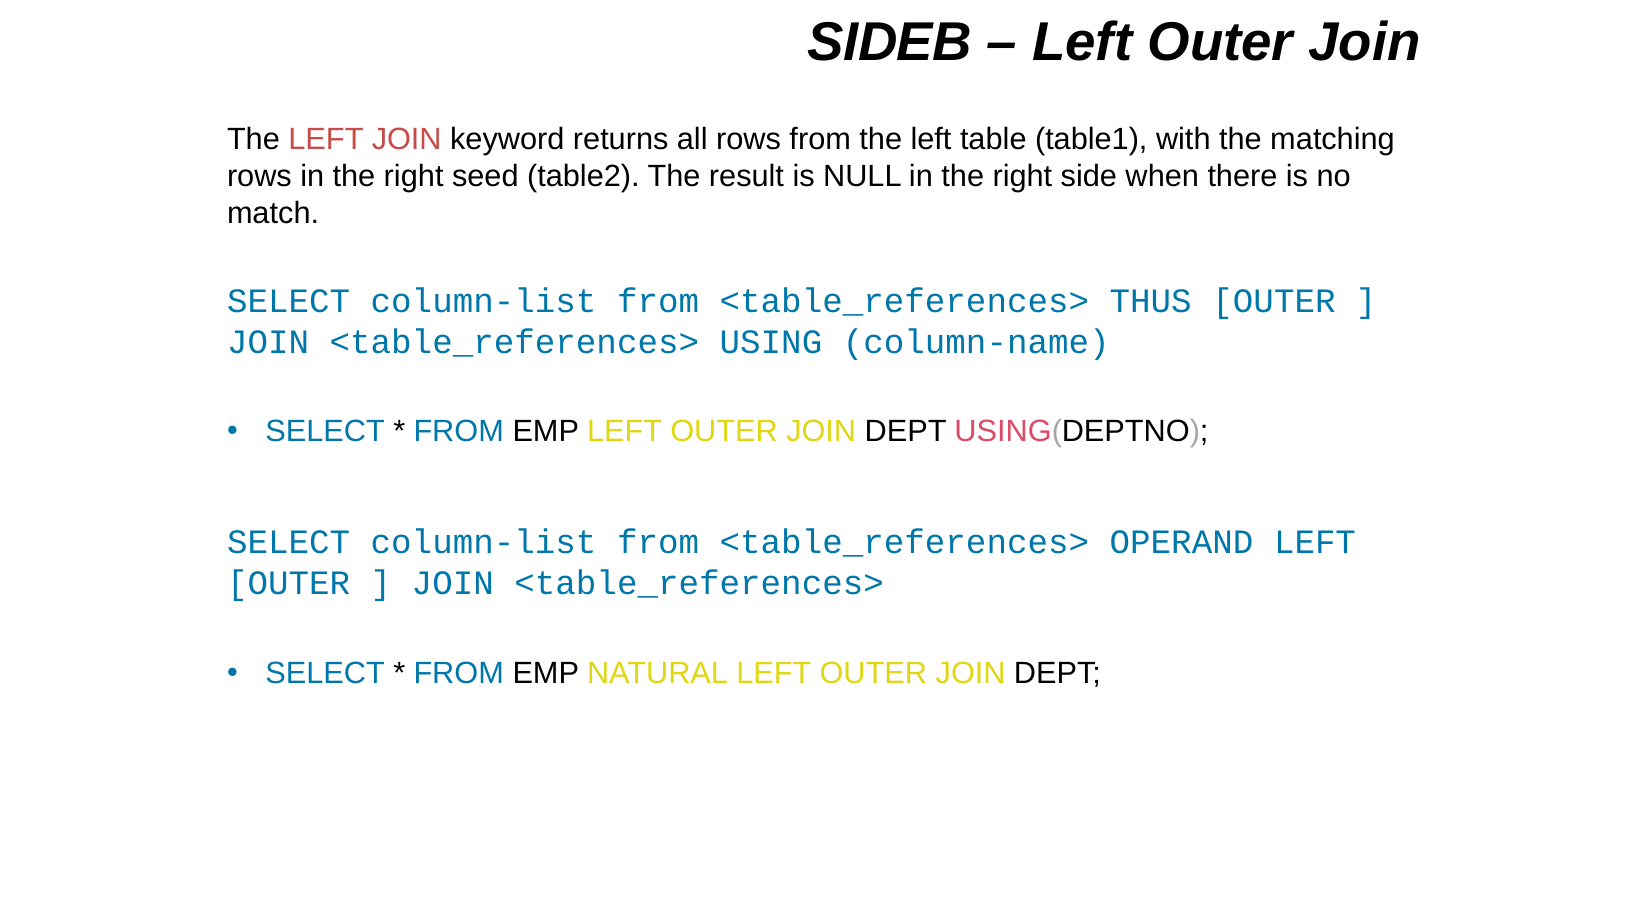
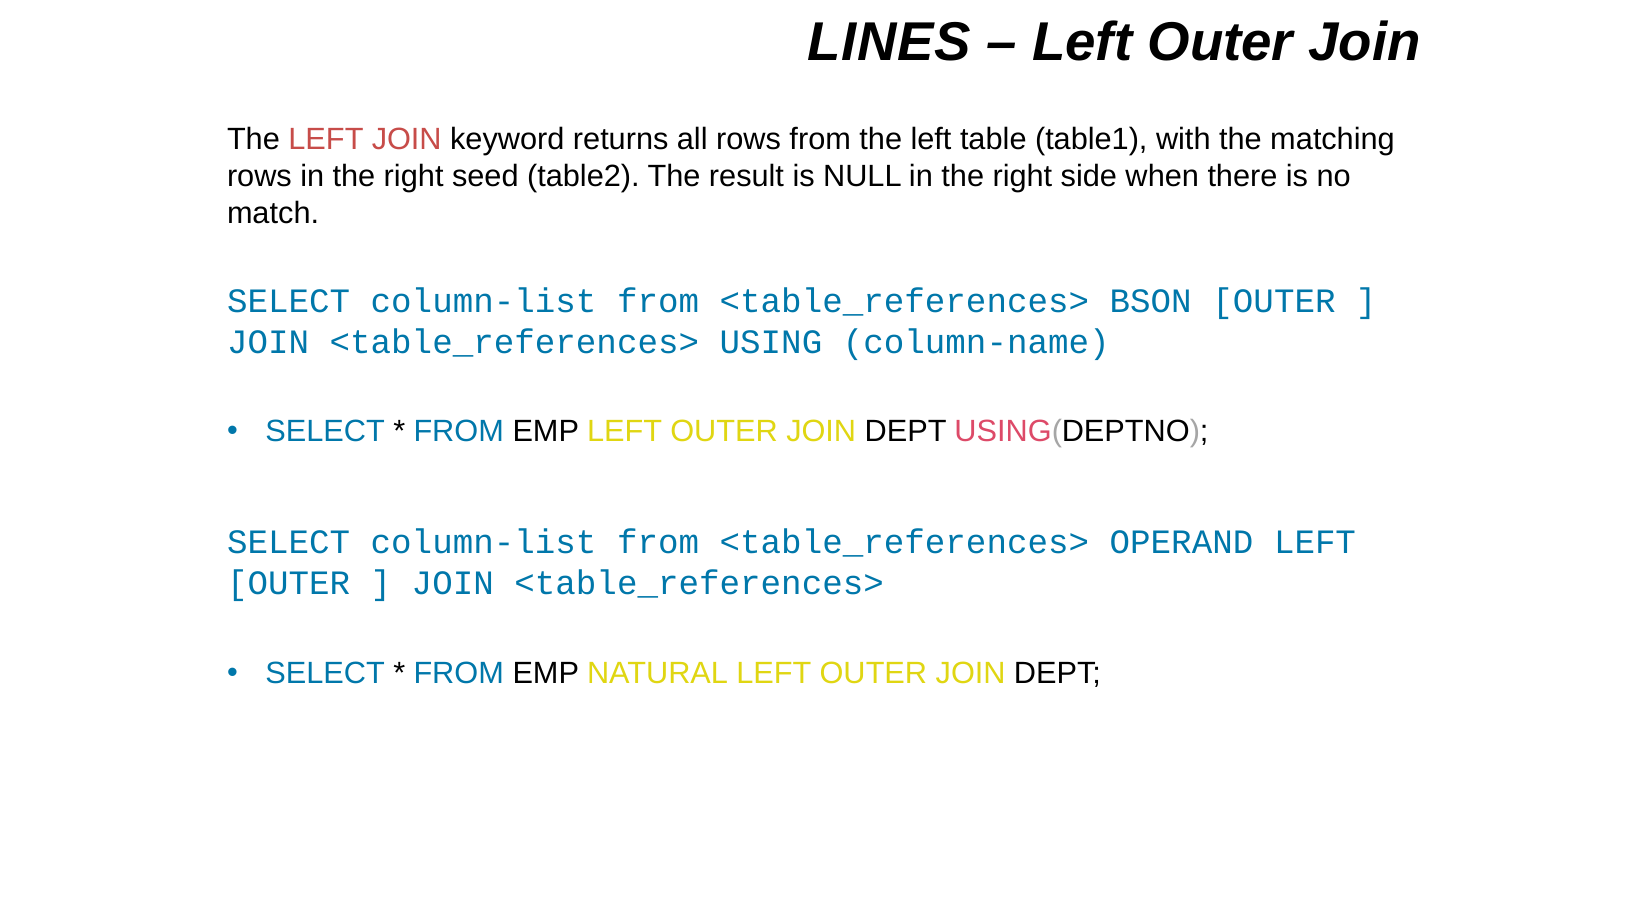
SIDEB: SIDEB -> LINES
THUS: THUS -> BSON
